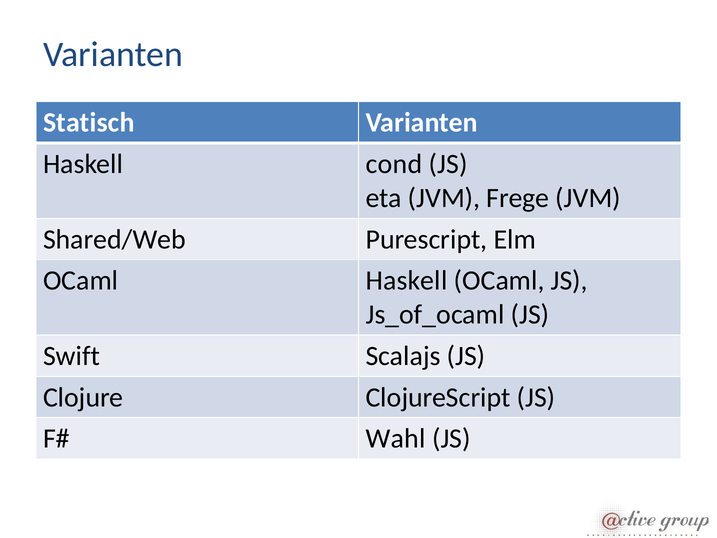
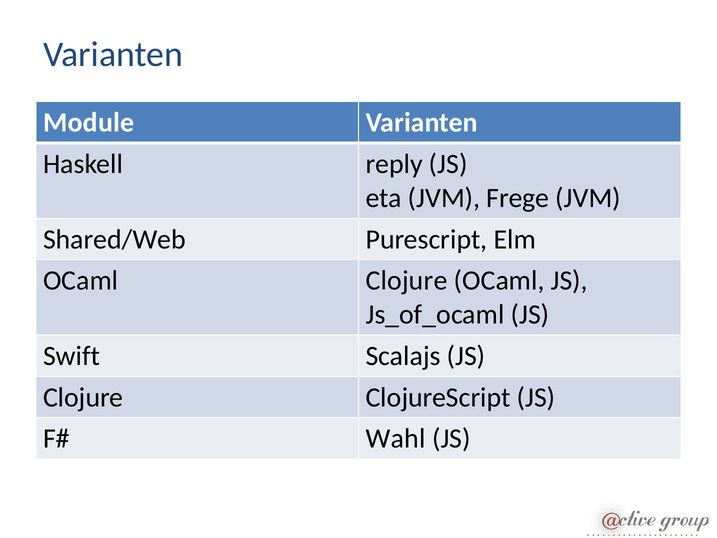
Statisch: Statisch -> Module
cond: cond -> reply
OCaml Haskell: Haskell -> Clojure
